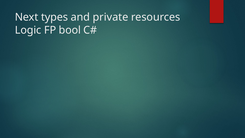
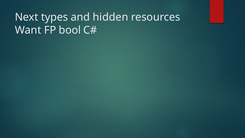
private: private -> hidden
Logic: Logic -> Want
